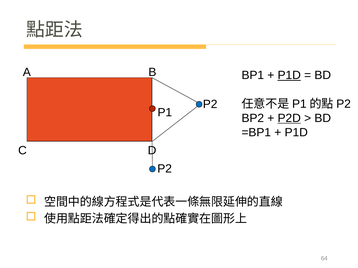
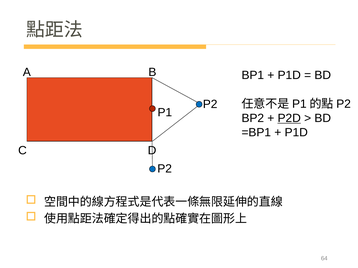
P1D at (289, 75) underline: present -> none
